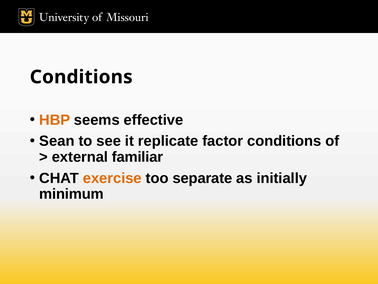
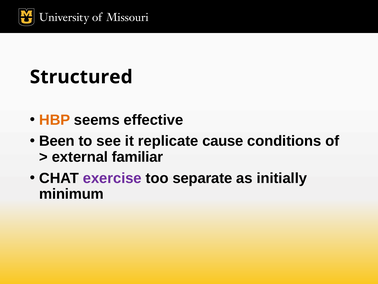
Conditions at (81, 77): Conditions -> Structured
Sean: Sean -> Been
factor: factor -> cause
exercise colour: orange -> purple
